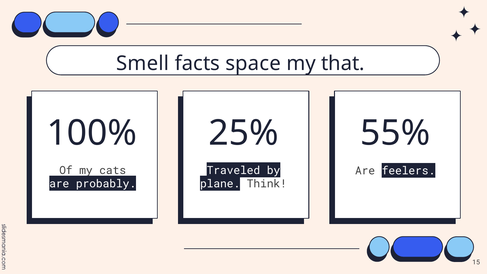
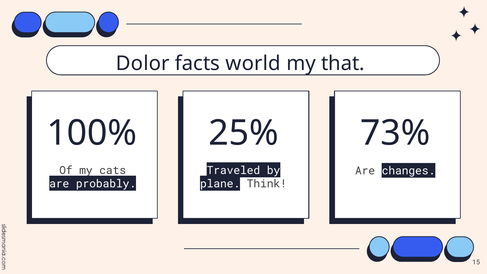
Smell: Smell -> Dolor
space: space -> world
55%: 55% -> 73%
feelers: feelers -> changes
